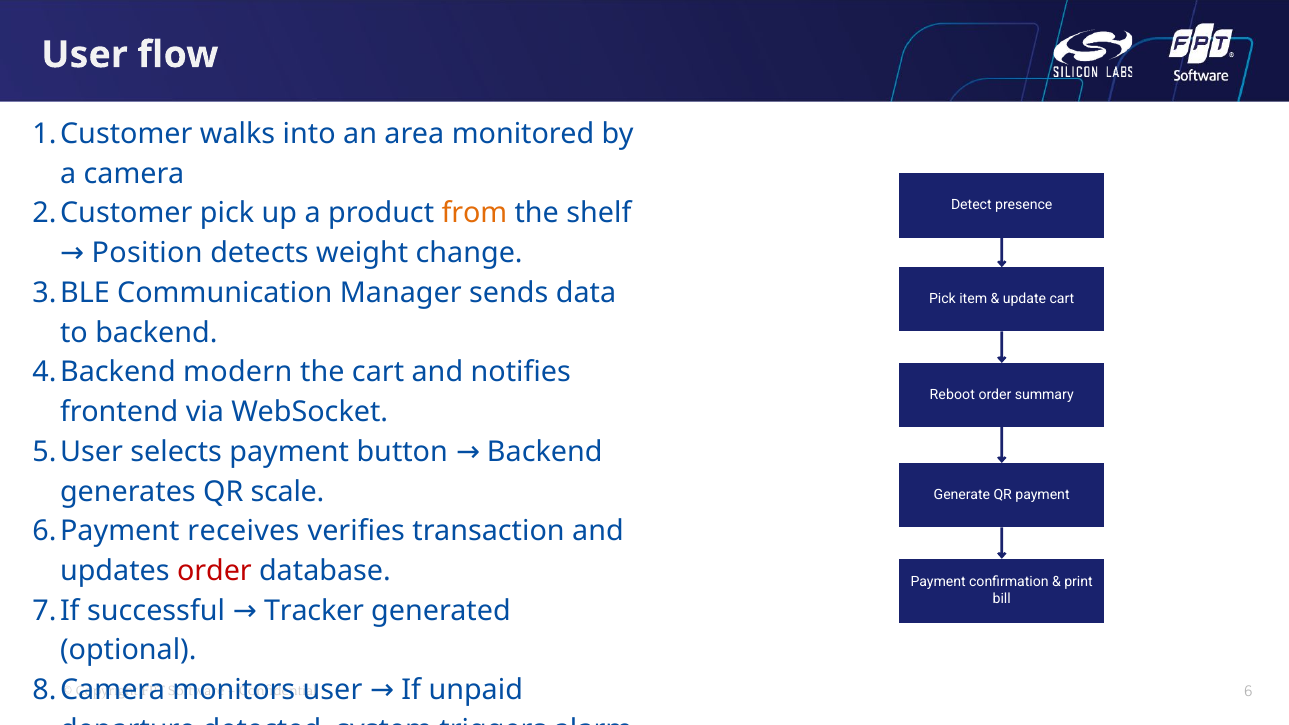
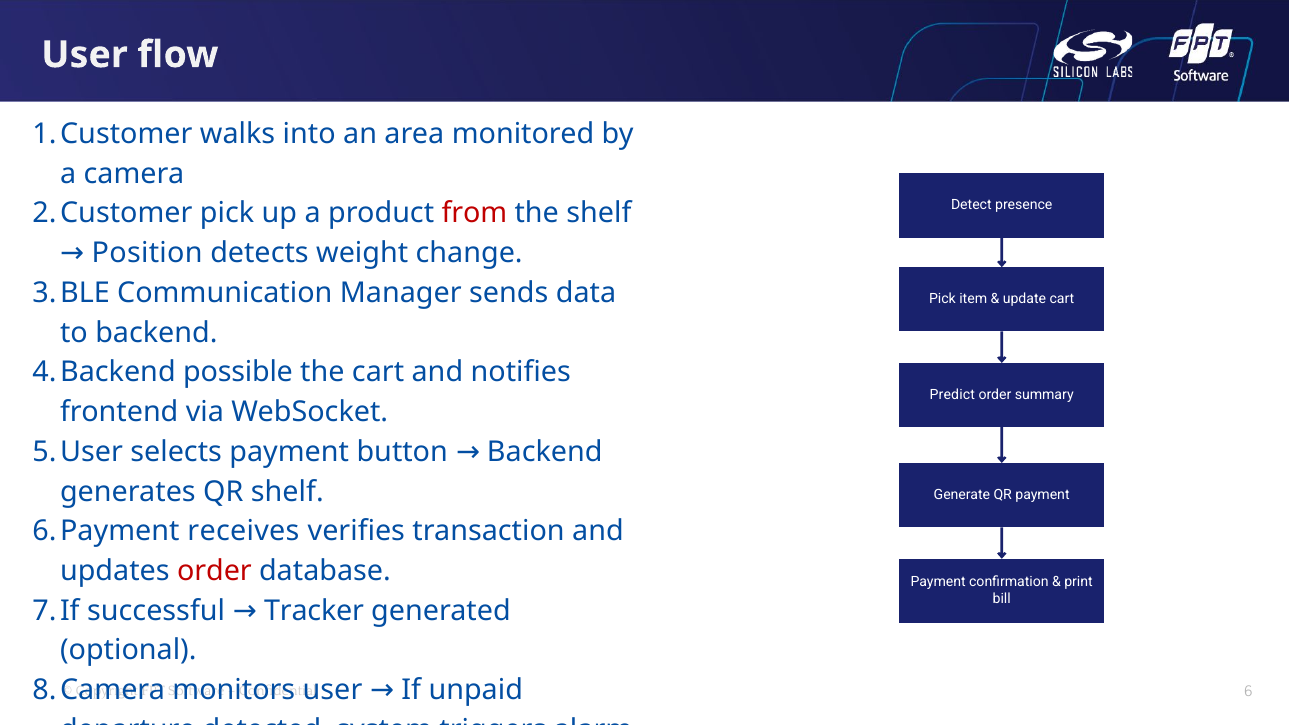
from colour: orange -> red
modern: modern -> possible
Reboot: Reboot -> Predict
QR scale: scale -> shelf
